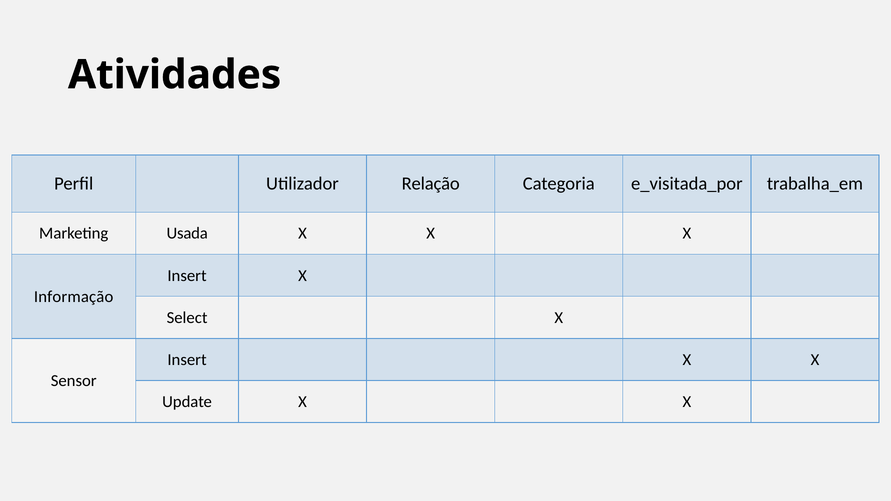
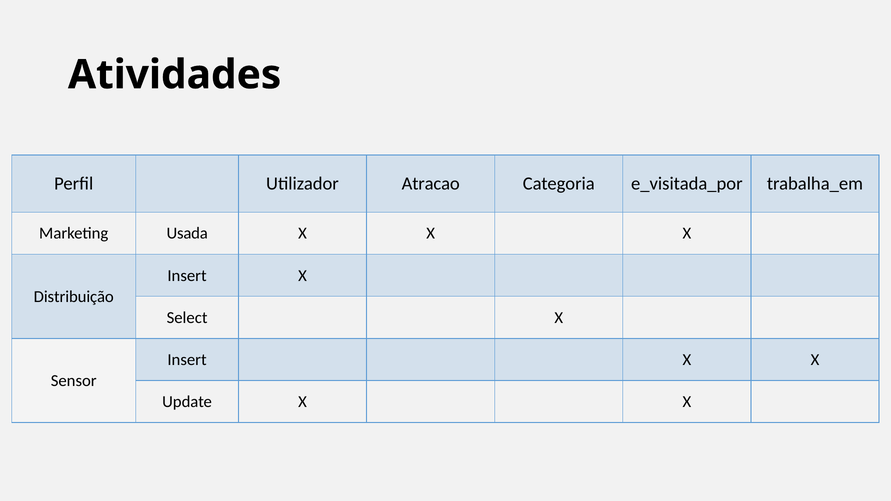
Relação: Relação -> Atracao
Informação: Informação -> Distribuição
